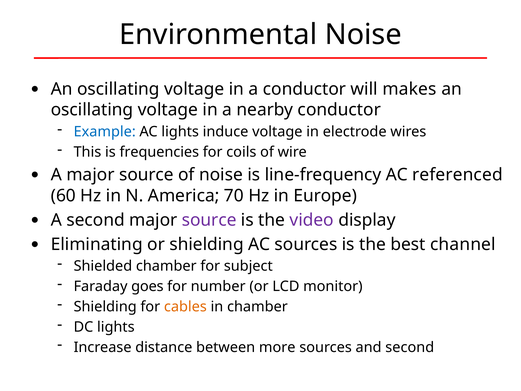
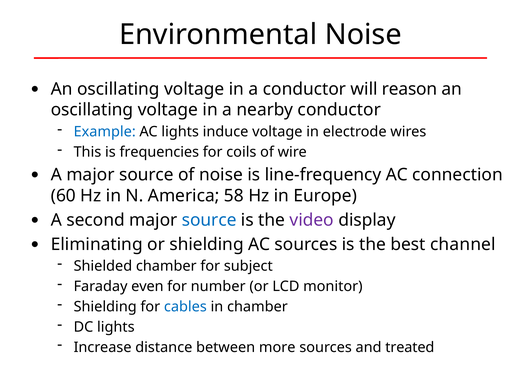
makes: makes -> reason
referenced: referenced -> connection
70: 70 -> 58
source at (209, 220) colour: purple -> blue
goes: goes -> even
cables colour: orange -> blue
and second: second -> treated
